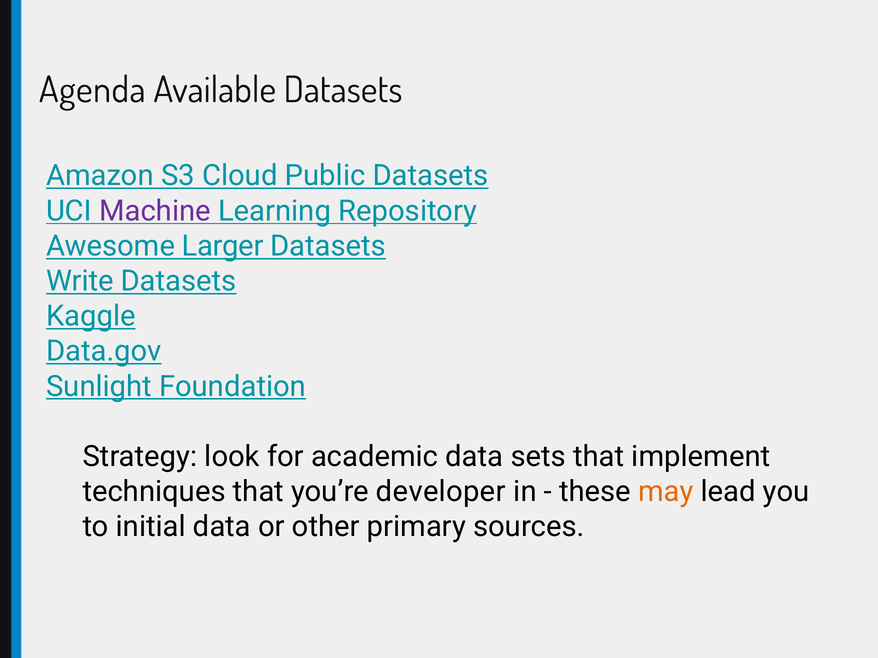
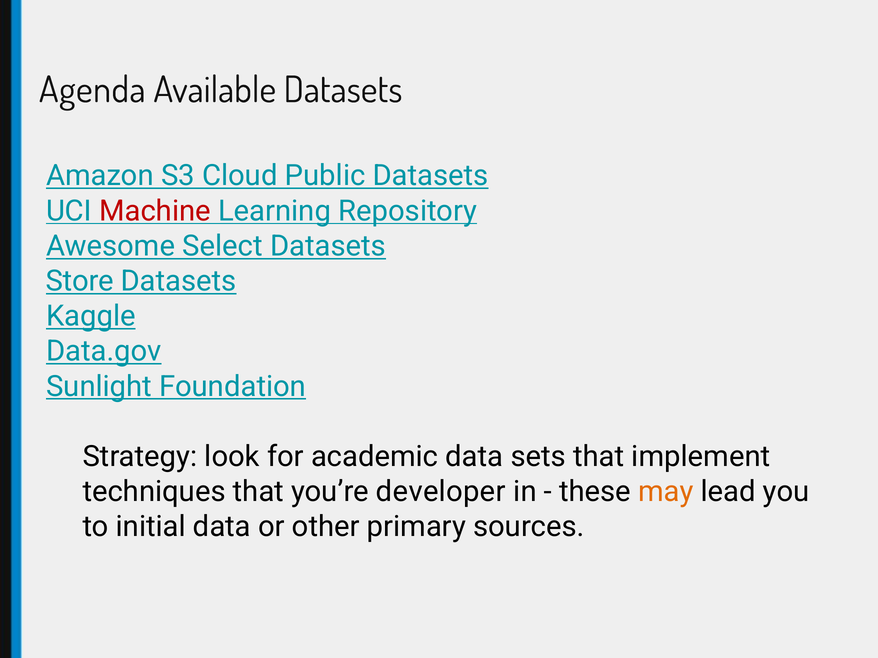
Machine colour: purple -> red
Larger: Larger -> Select
Write: Write -> Store
